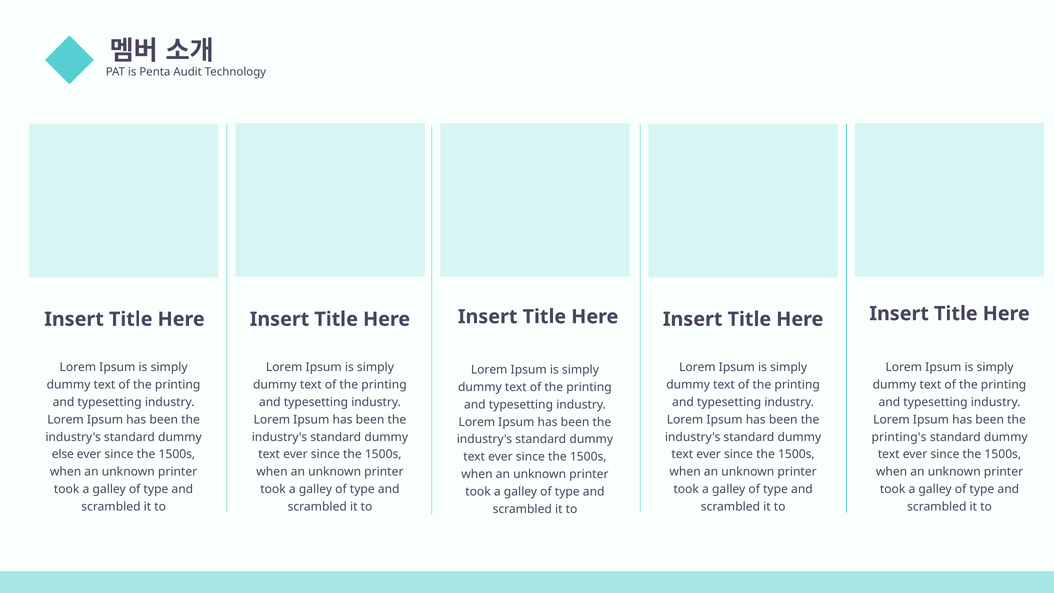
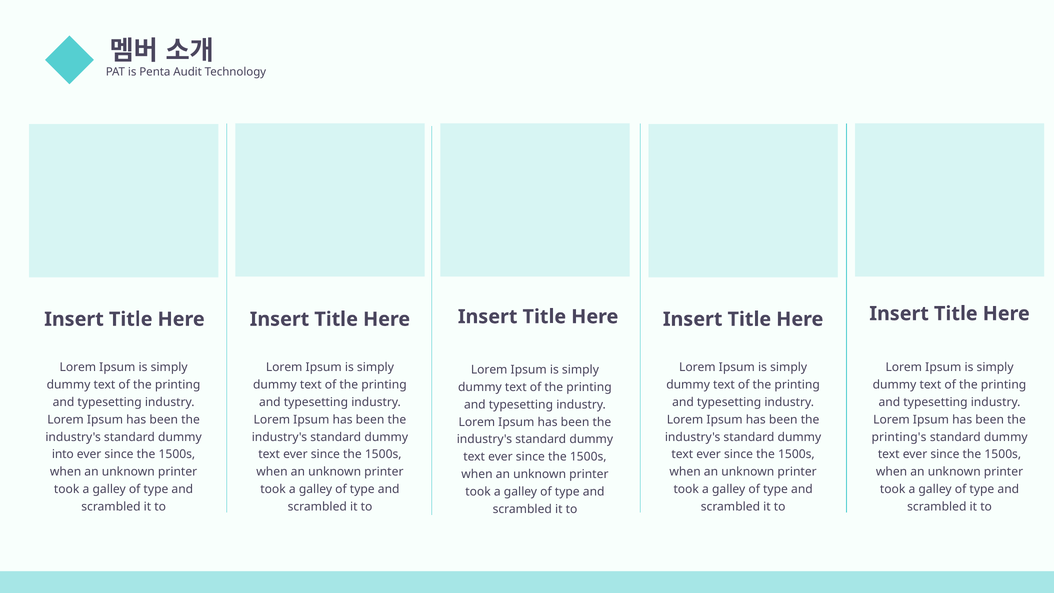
else: else -> into
